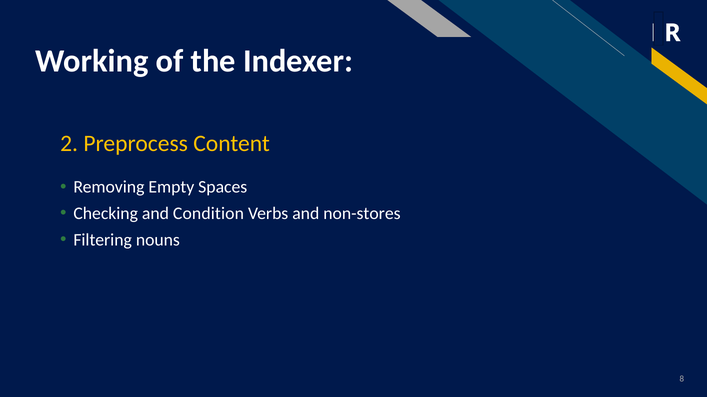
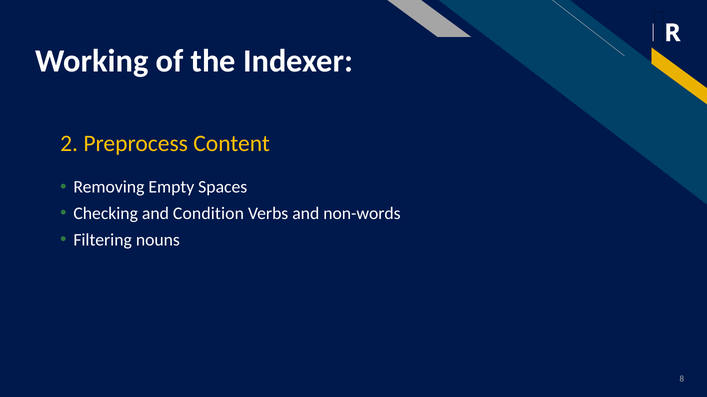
non-stores: non-stores -> non-words
